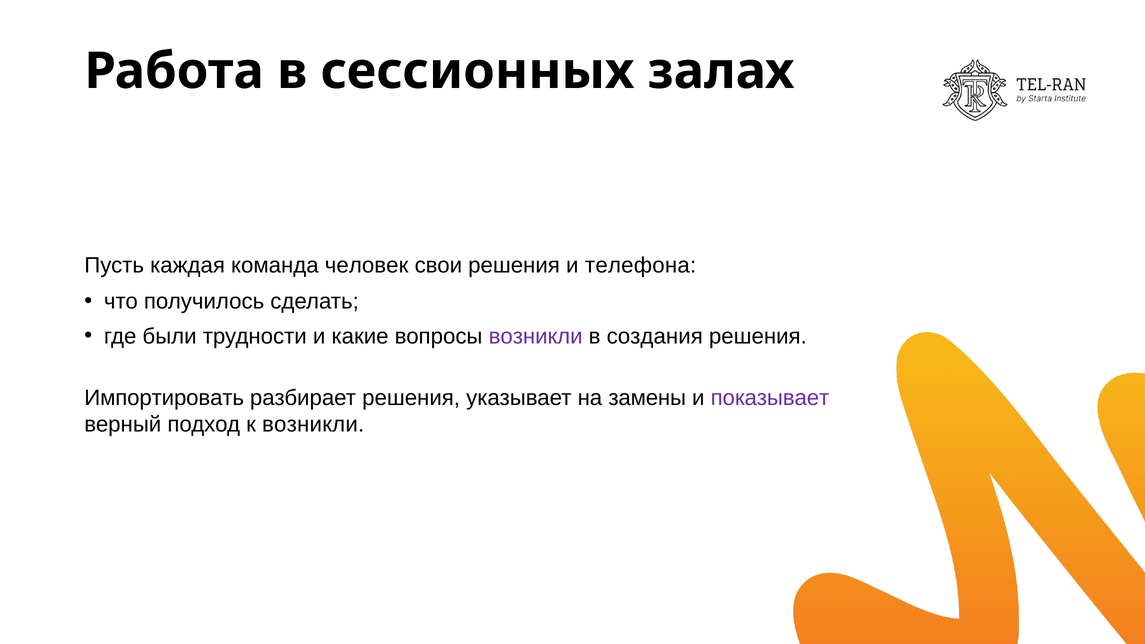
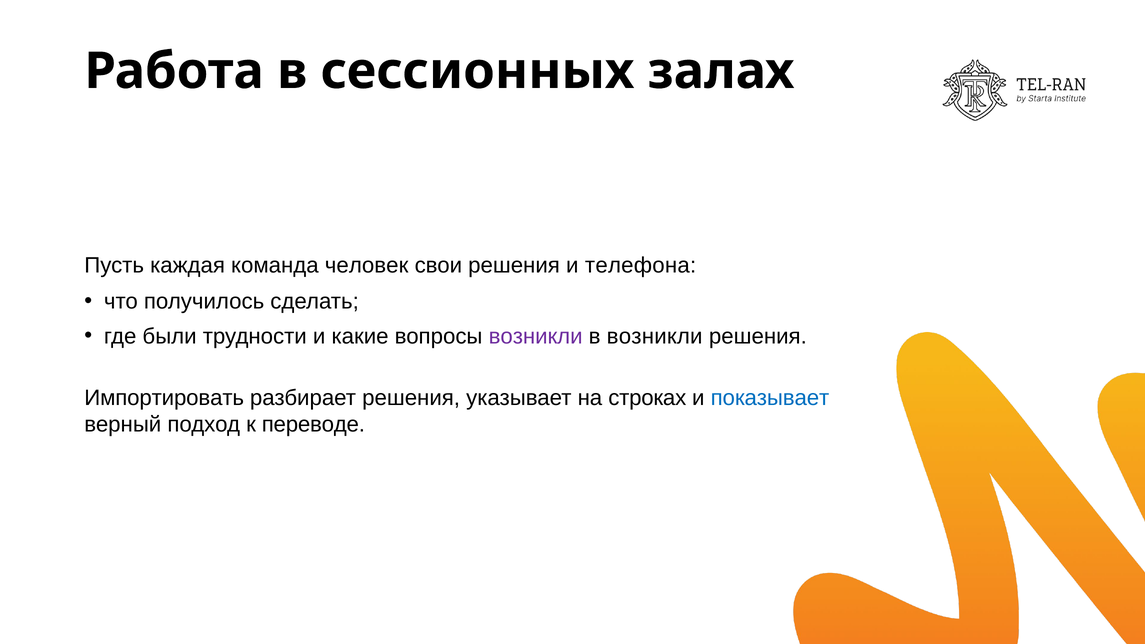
в создания: создания -> возникли
замены: замены -> строках
показывает colour: purple -> blue
к возникли: возникли -> переводе
